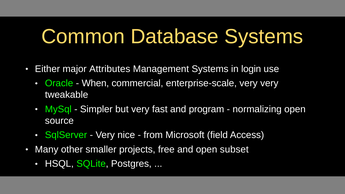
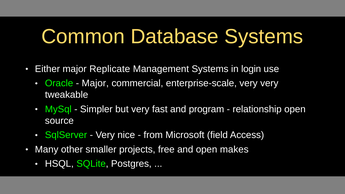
Attributes: Attributes -> Replicate
When at (95, 83): When -> Major
normalizing: normalizing -> relationship
subset: subset -> makes
